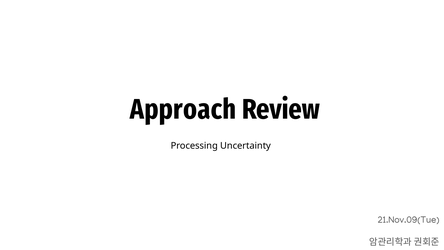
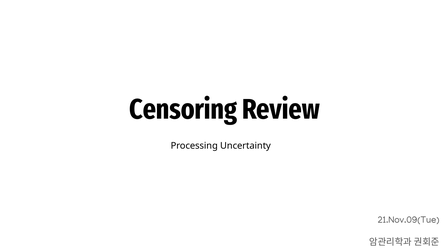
Approach: Approach -> Censoring
